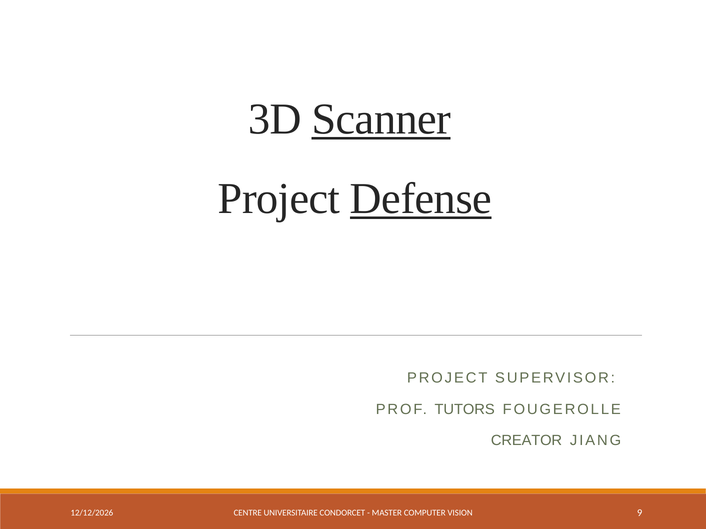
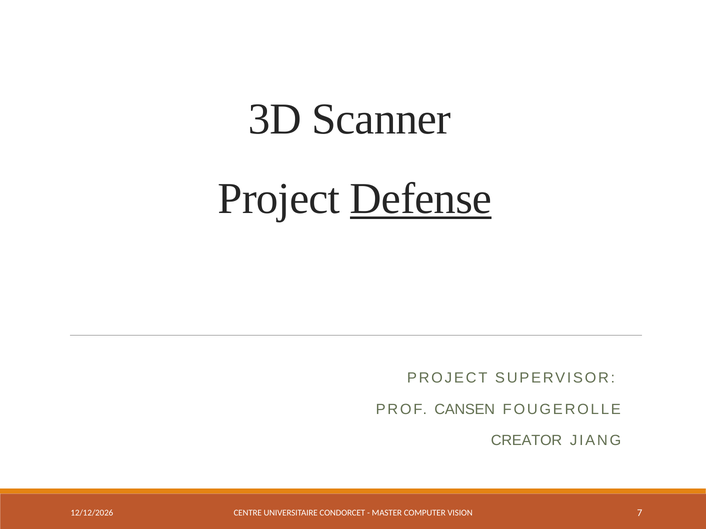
Scanner underline: present -> none
TUTORS: TUTORS -> CANSEN
9: 9 -> 7
